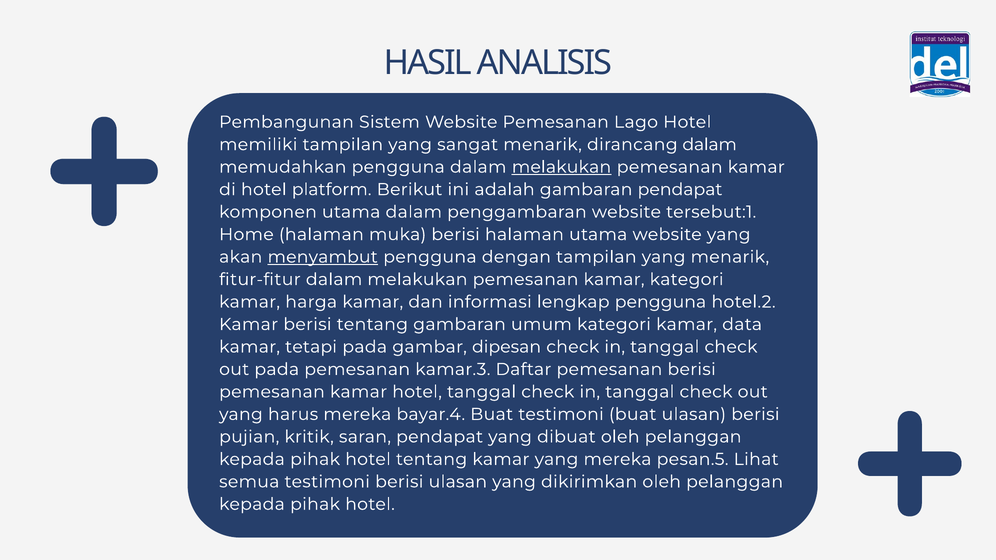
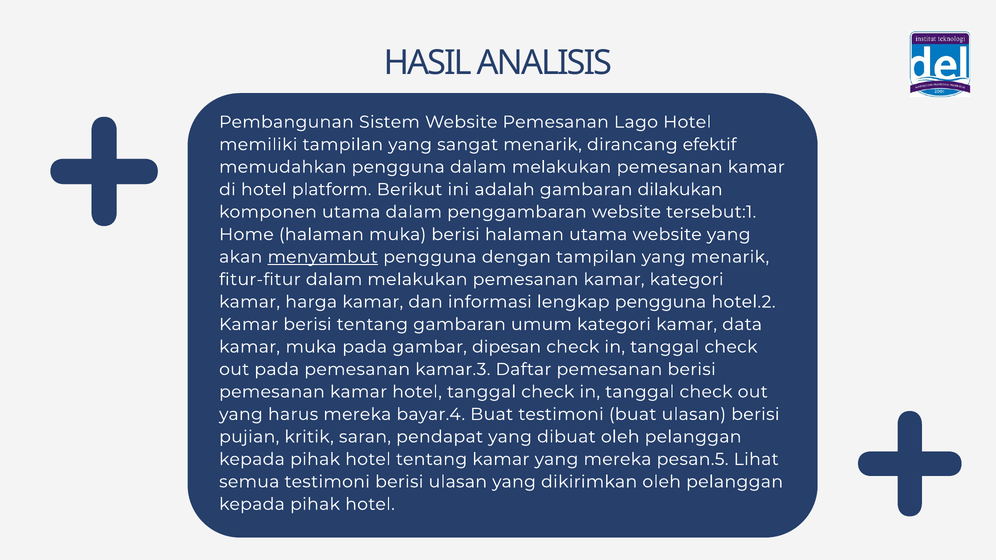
dirancang dalam: dalam -> efektif
melakukan at (562, 167) underline: present -> none
gambaran pendapat: pendapat -> dilakukan
kamar tetapi: tetapi -> muka
